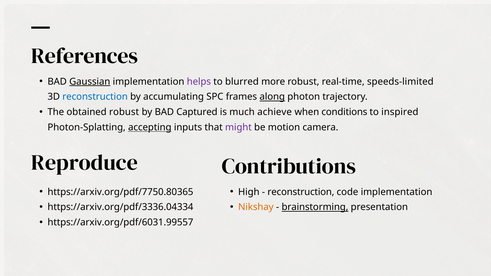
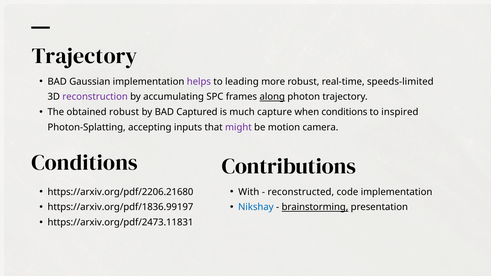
References at (85, 56): References -> Trajectory
Gaussian underline: present -> none
blurred: blurred -> leading
reconstruction at (95, 97) colour: blue -> purple
achieve: achieve -> capture
accepting underline: present -> none
Reproduce at (85, 163): Reproduce -> Conditions
https://arxiv.org/pdf/7750.80365: https://arxiv.org/pdf/7750.80365 -> https://arxiv.org/pdf/2206.21680
High: High -> With
reconstruction at (301, 192): reconstruction -> reconstructed
https://arxiv.org/pdf/3336.04334: https://arxiv.org/pdf/3336.04334 -> https://arxiv.org/pdf/1836.99197
Nikshay colour: orange -> blue
https://arxiv.org/pdf/6031.99557: https://arxiv.org/pdf/6031.99557 -> https://arxiv.org/pdf/2473.11831
